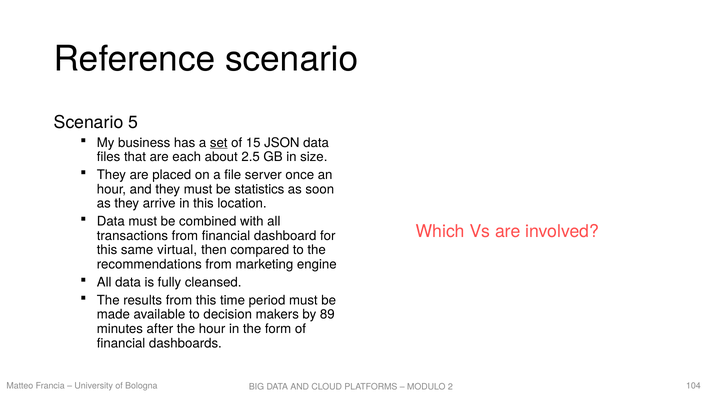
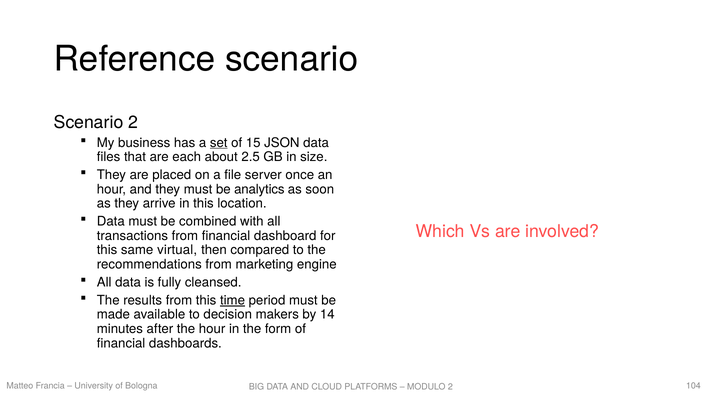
Scenario 5: 5 -> 2
statistics: statistics -> analytics
time underline: none -> present
89: 89 -> 14
